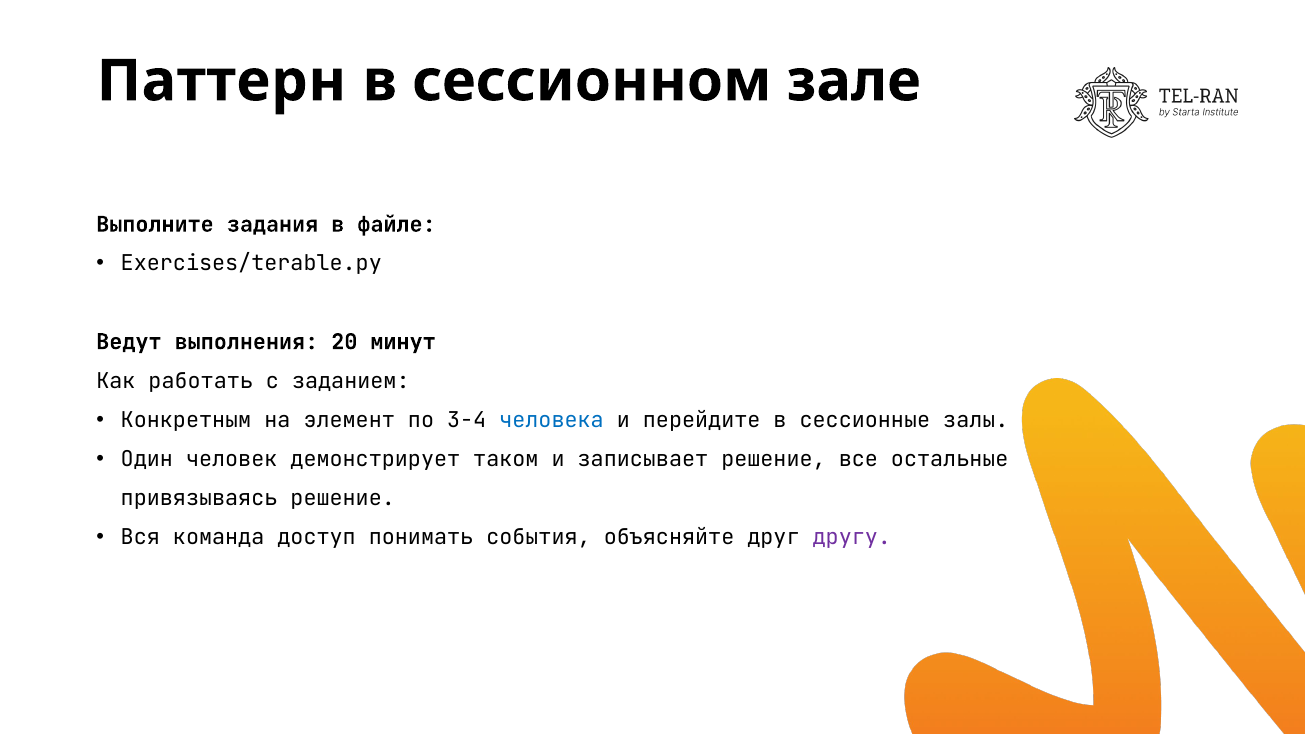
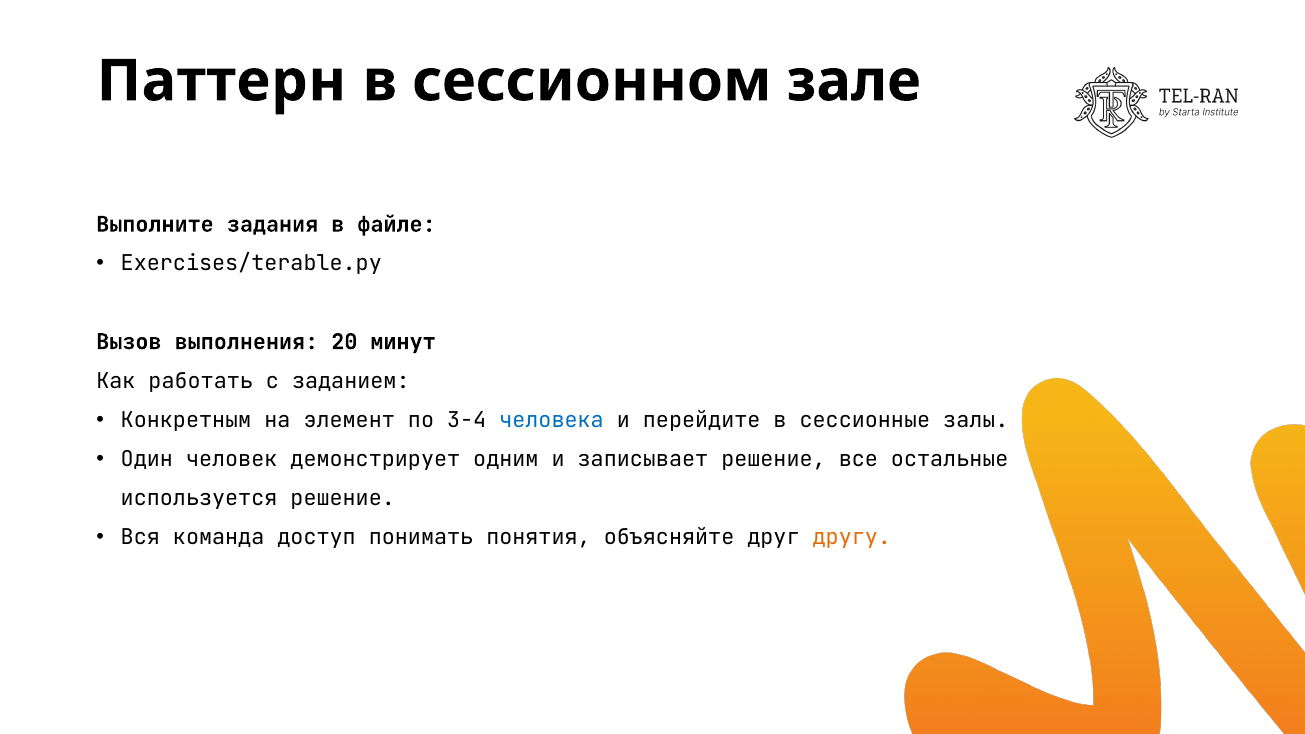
Ведут: Ведут -> Вызов
таком: таком -> одним
привязываясь: привязываясь -> используется
события: события -> понятия
другу colour: purple -> orange
